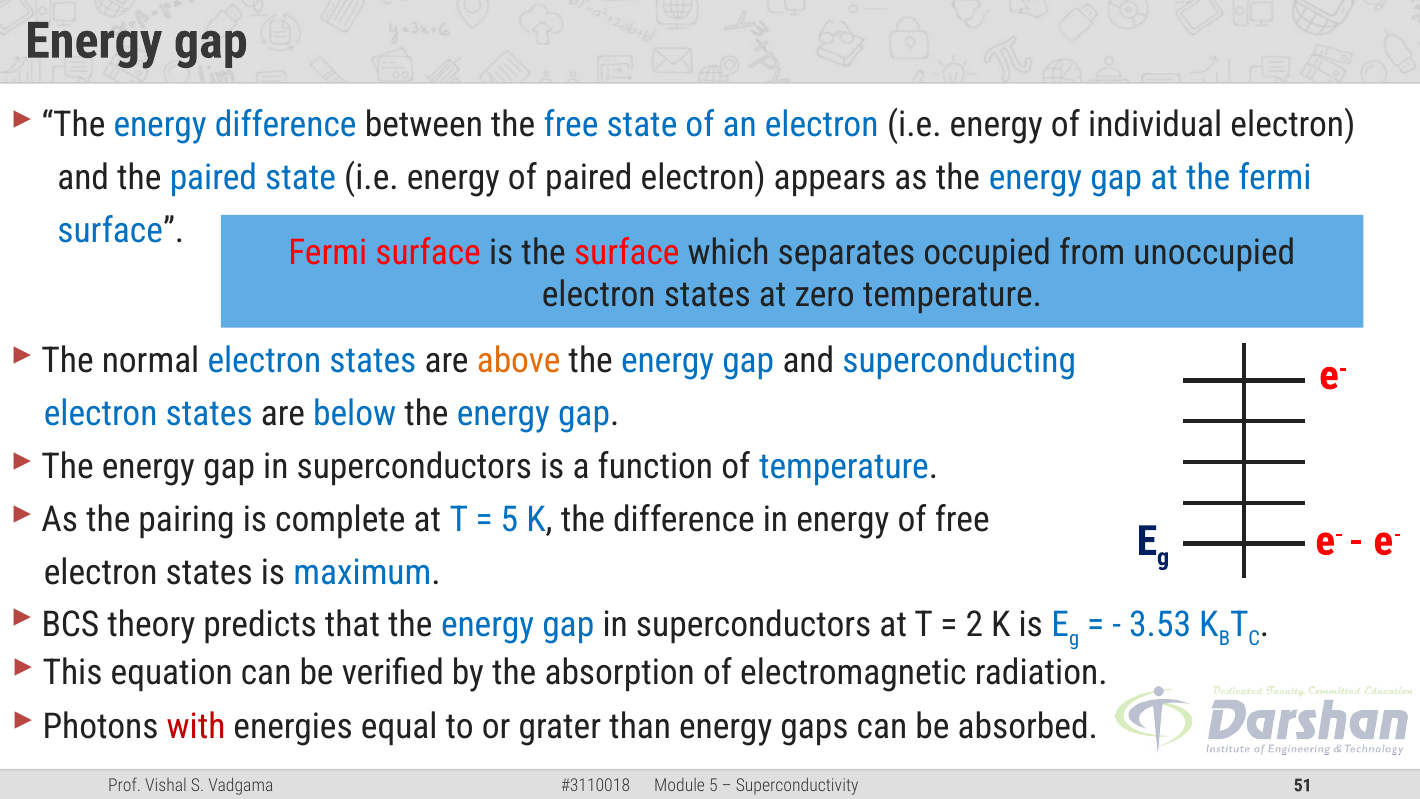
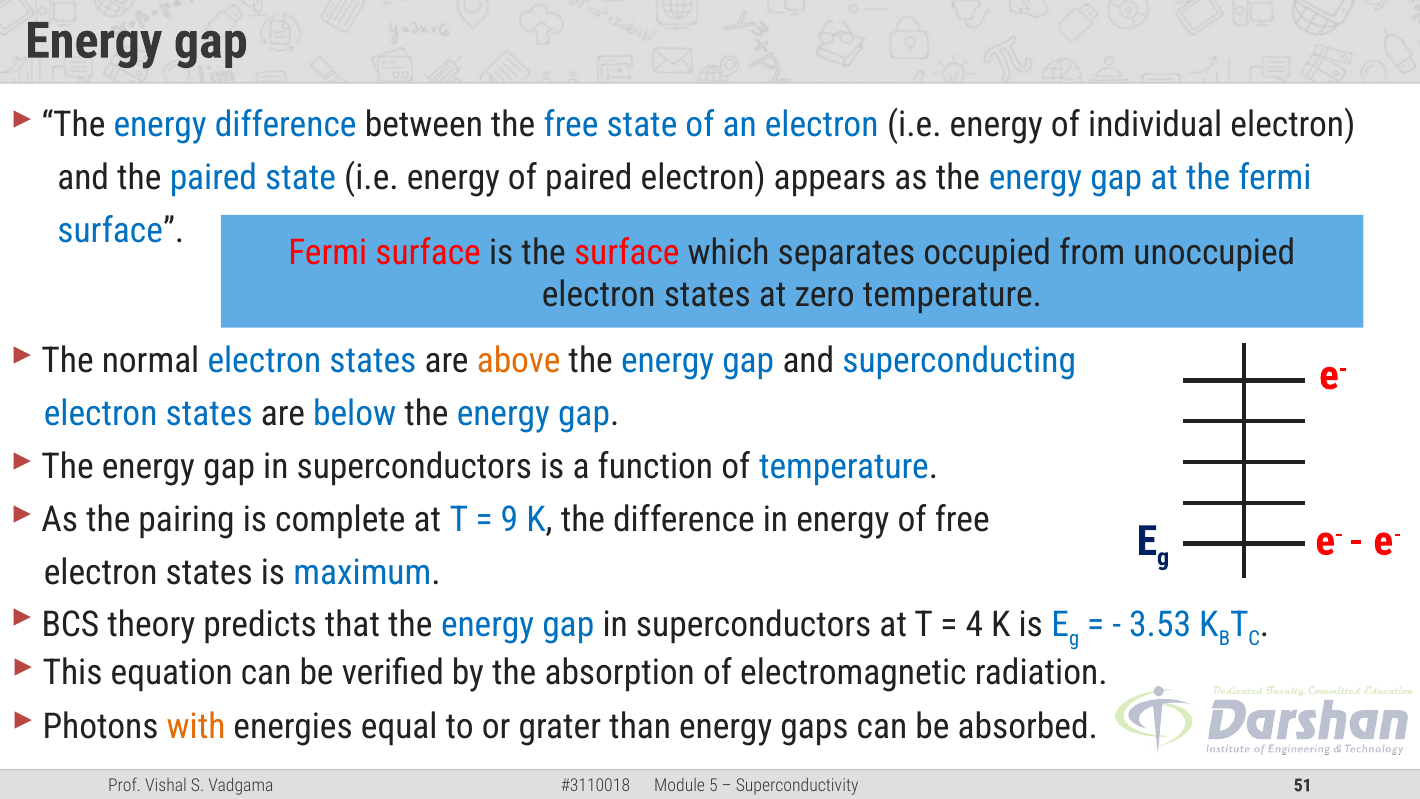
5 at (509, 520): 5 -> 9
2: 2 -> 4
with colour: red -> orange
